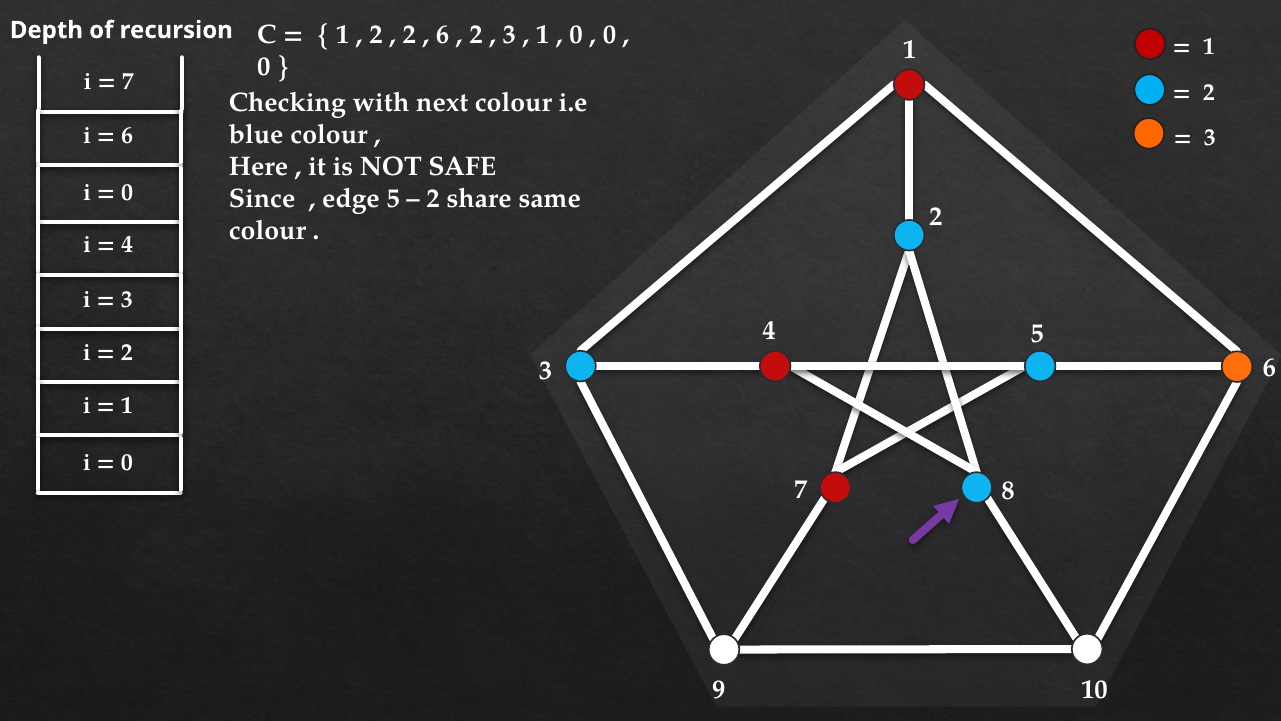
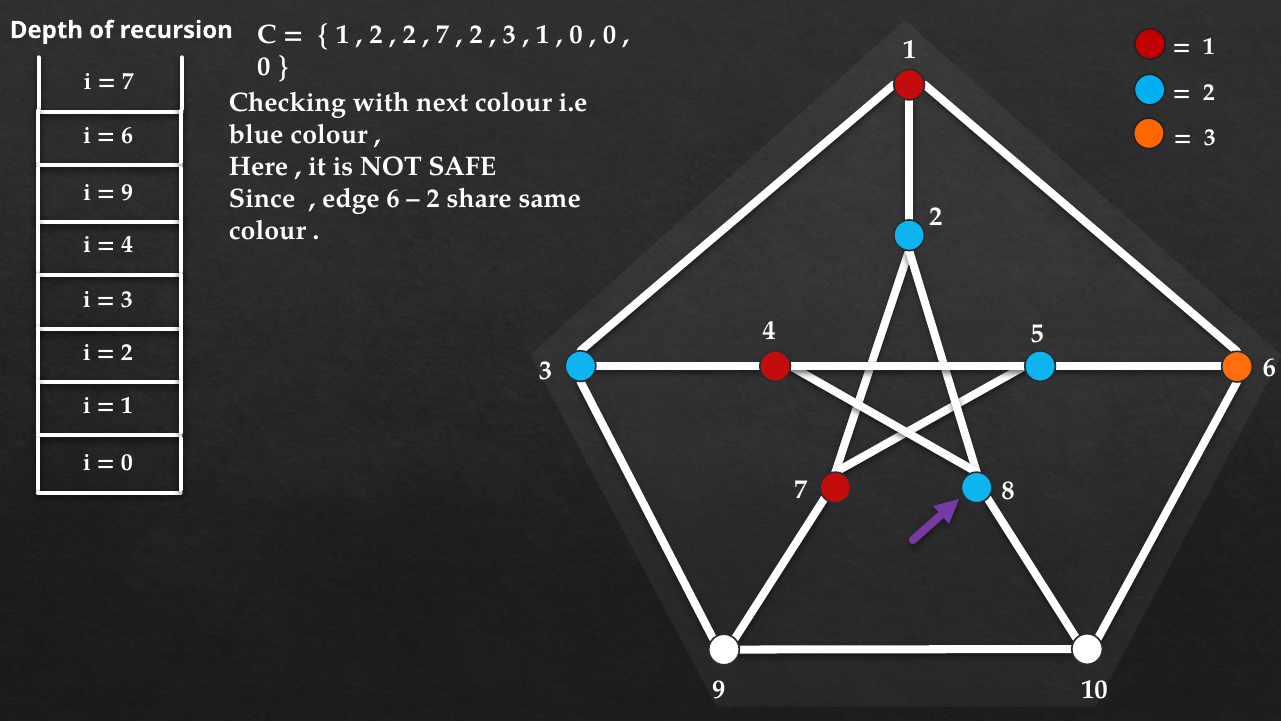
6 at (443, 34): 6 -> 7
0 at (127, 192): 0 -> 9
edge 5: 5 -> 6
